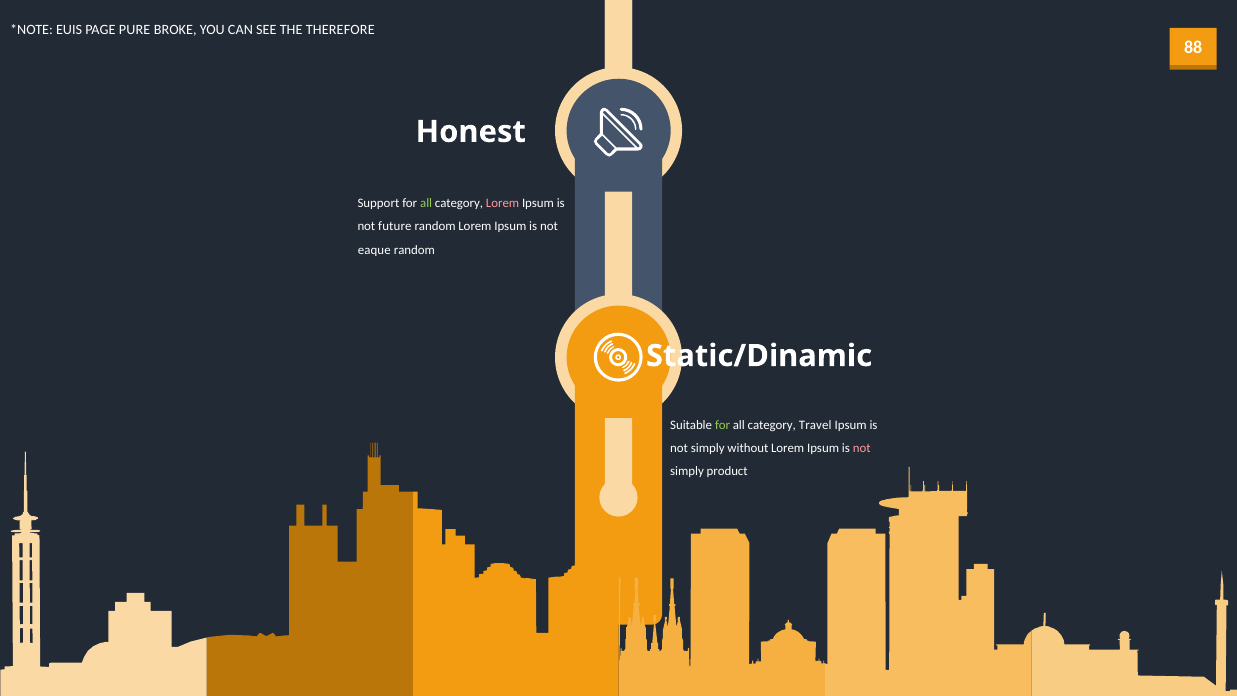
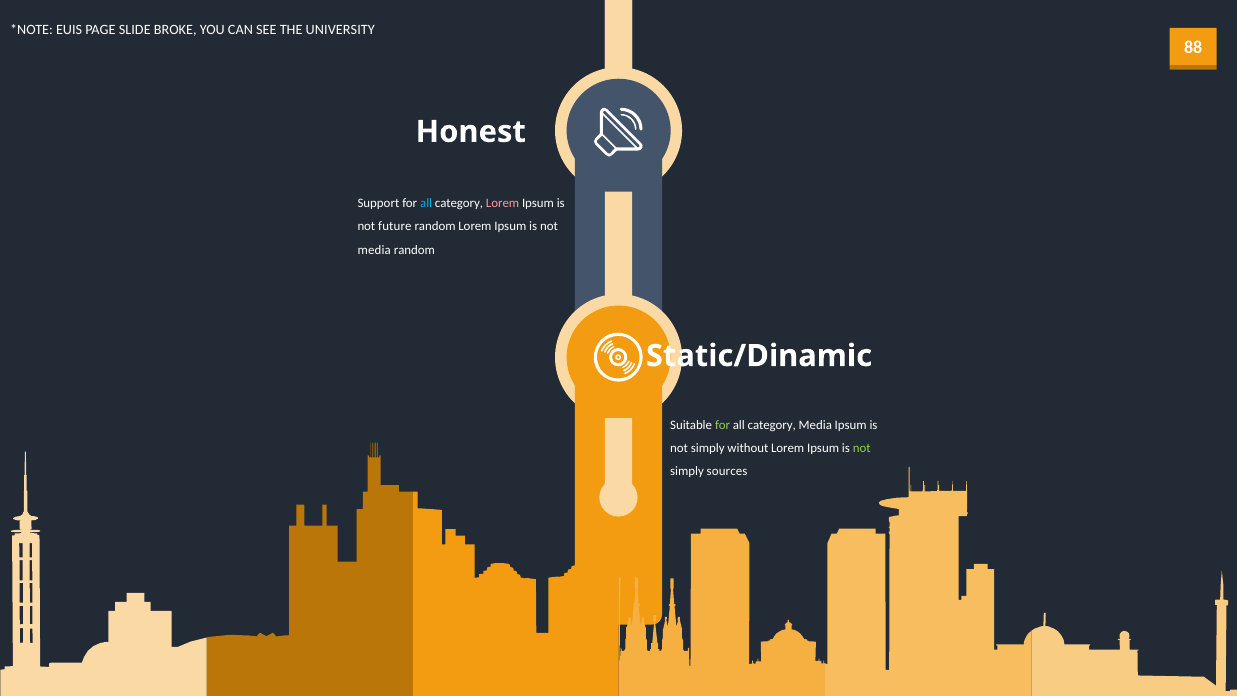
PURE: PURE -> SLIDE
THEREFORE: THEREFORE -> UNIVERSITY
all at (426, 203) colour: light green -> light blue
eaque at (374, 250): eaque -> media
category Travel: Travel -> Media
not at (862, 448) colour: pink -> light green
product: product -> sources
